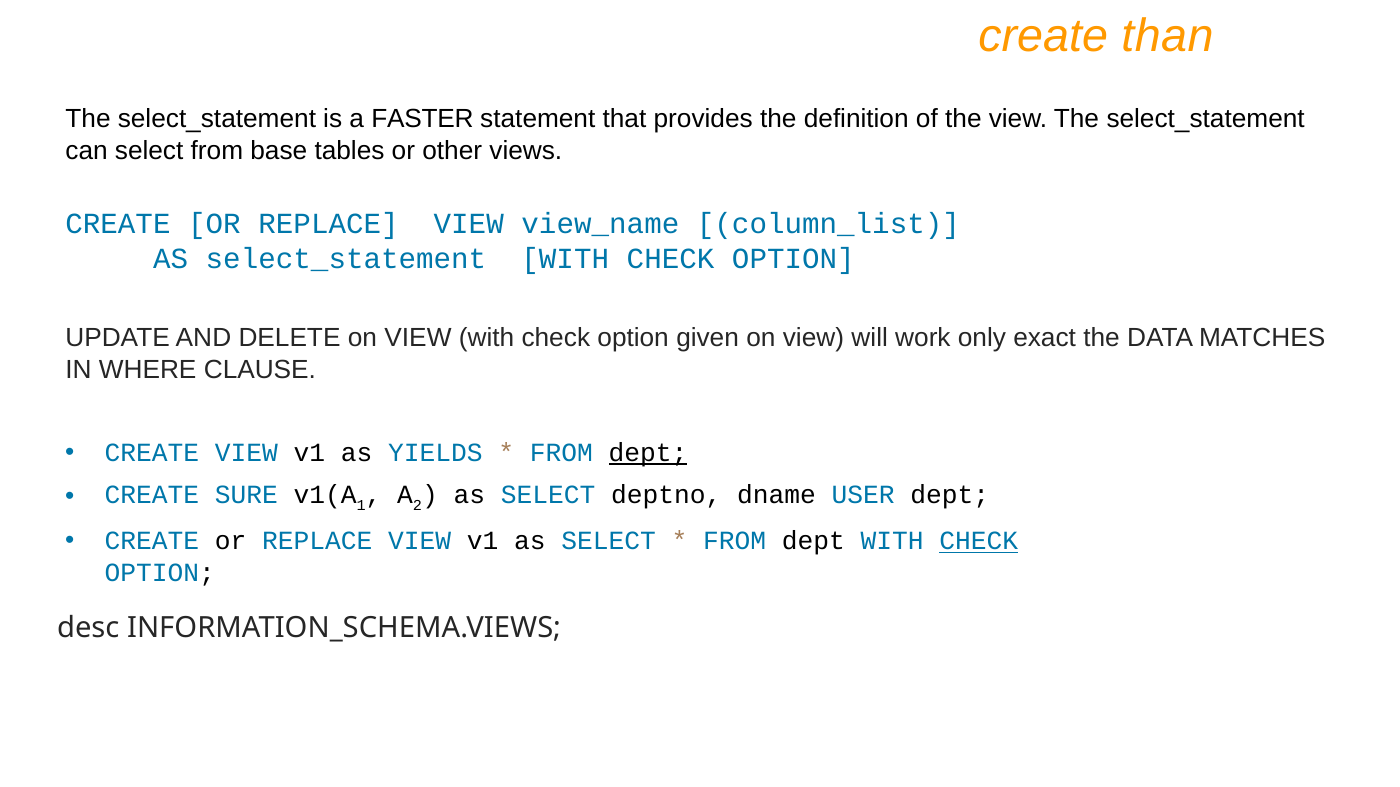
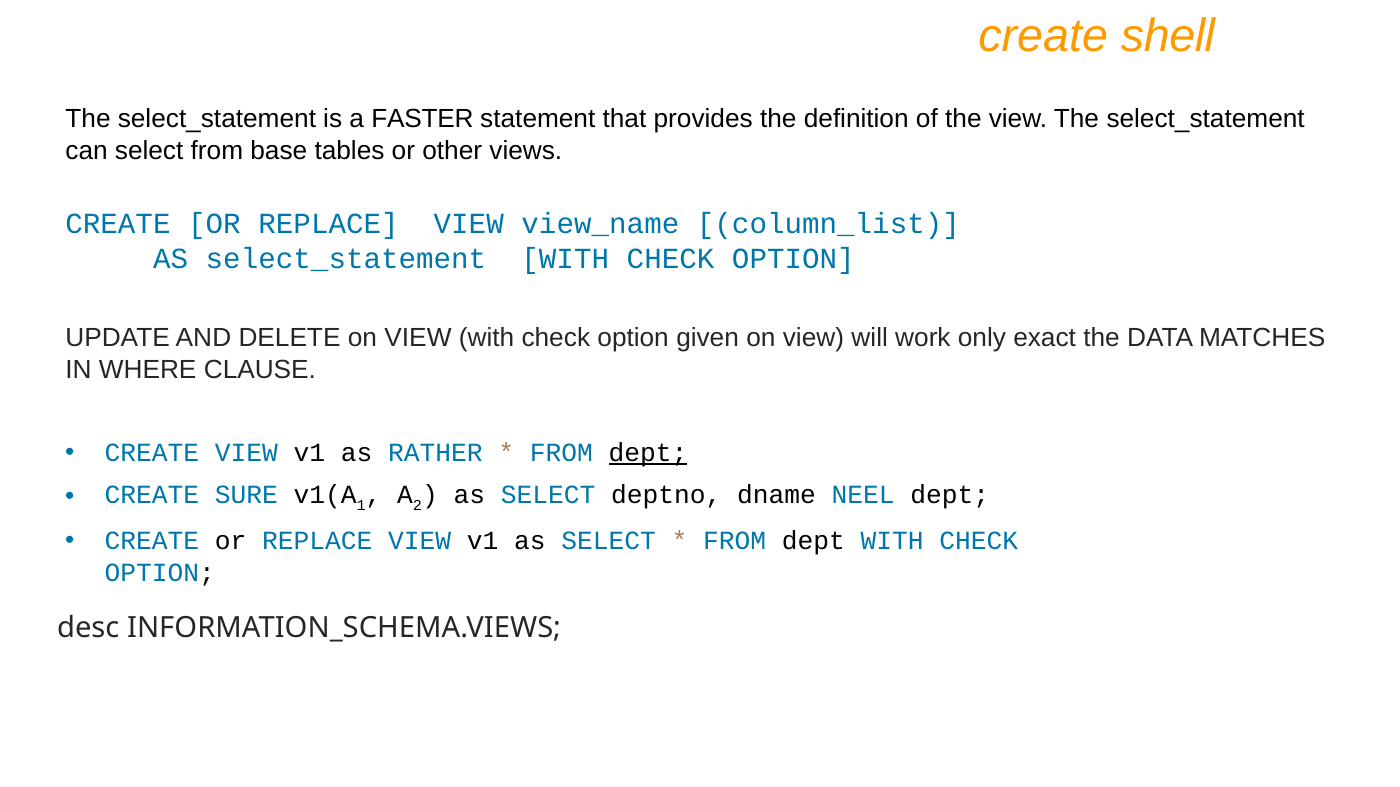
than: than -> shell
YIELDS: YIELDS -> RATHER
USER: USER -> NEEL
CHECK at (979, 542) underline: present -> none
